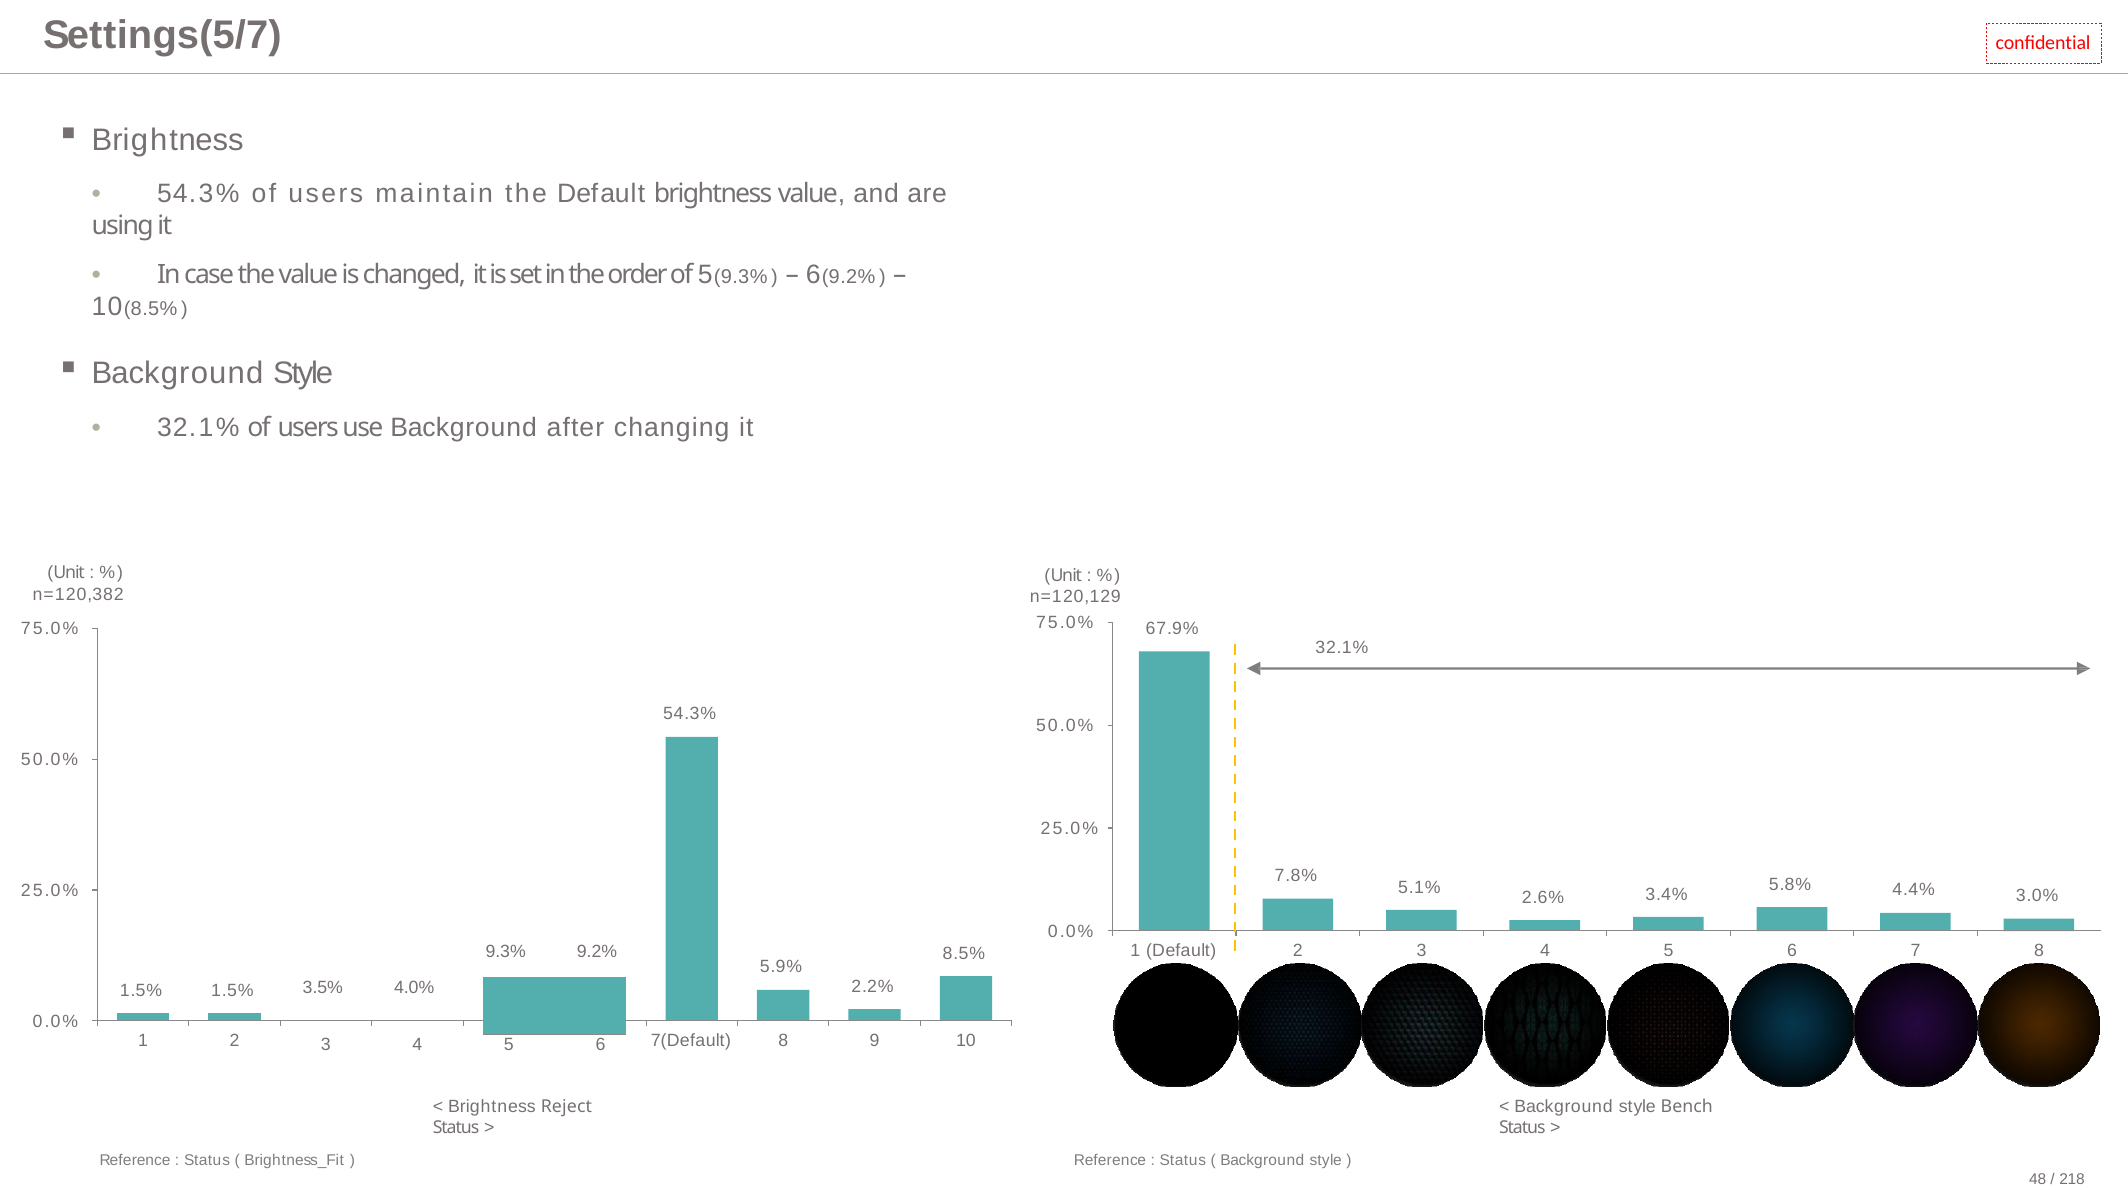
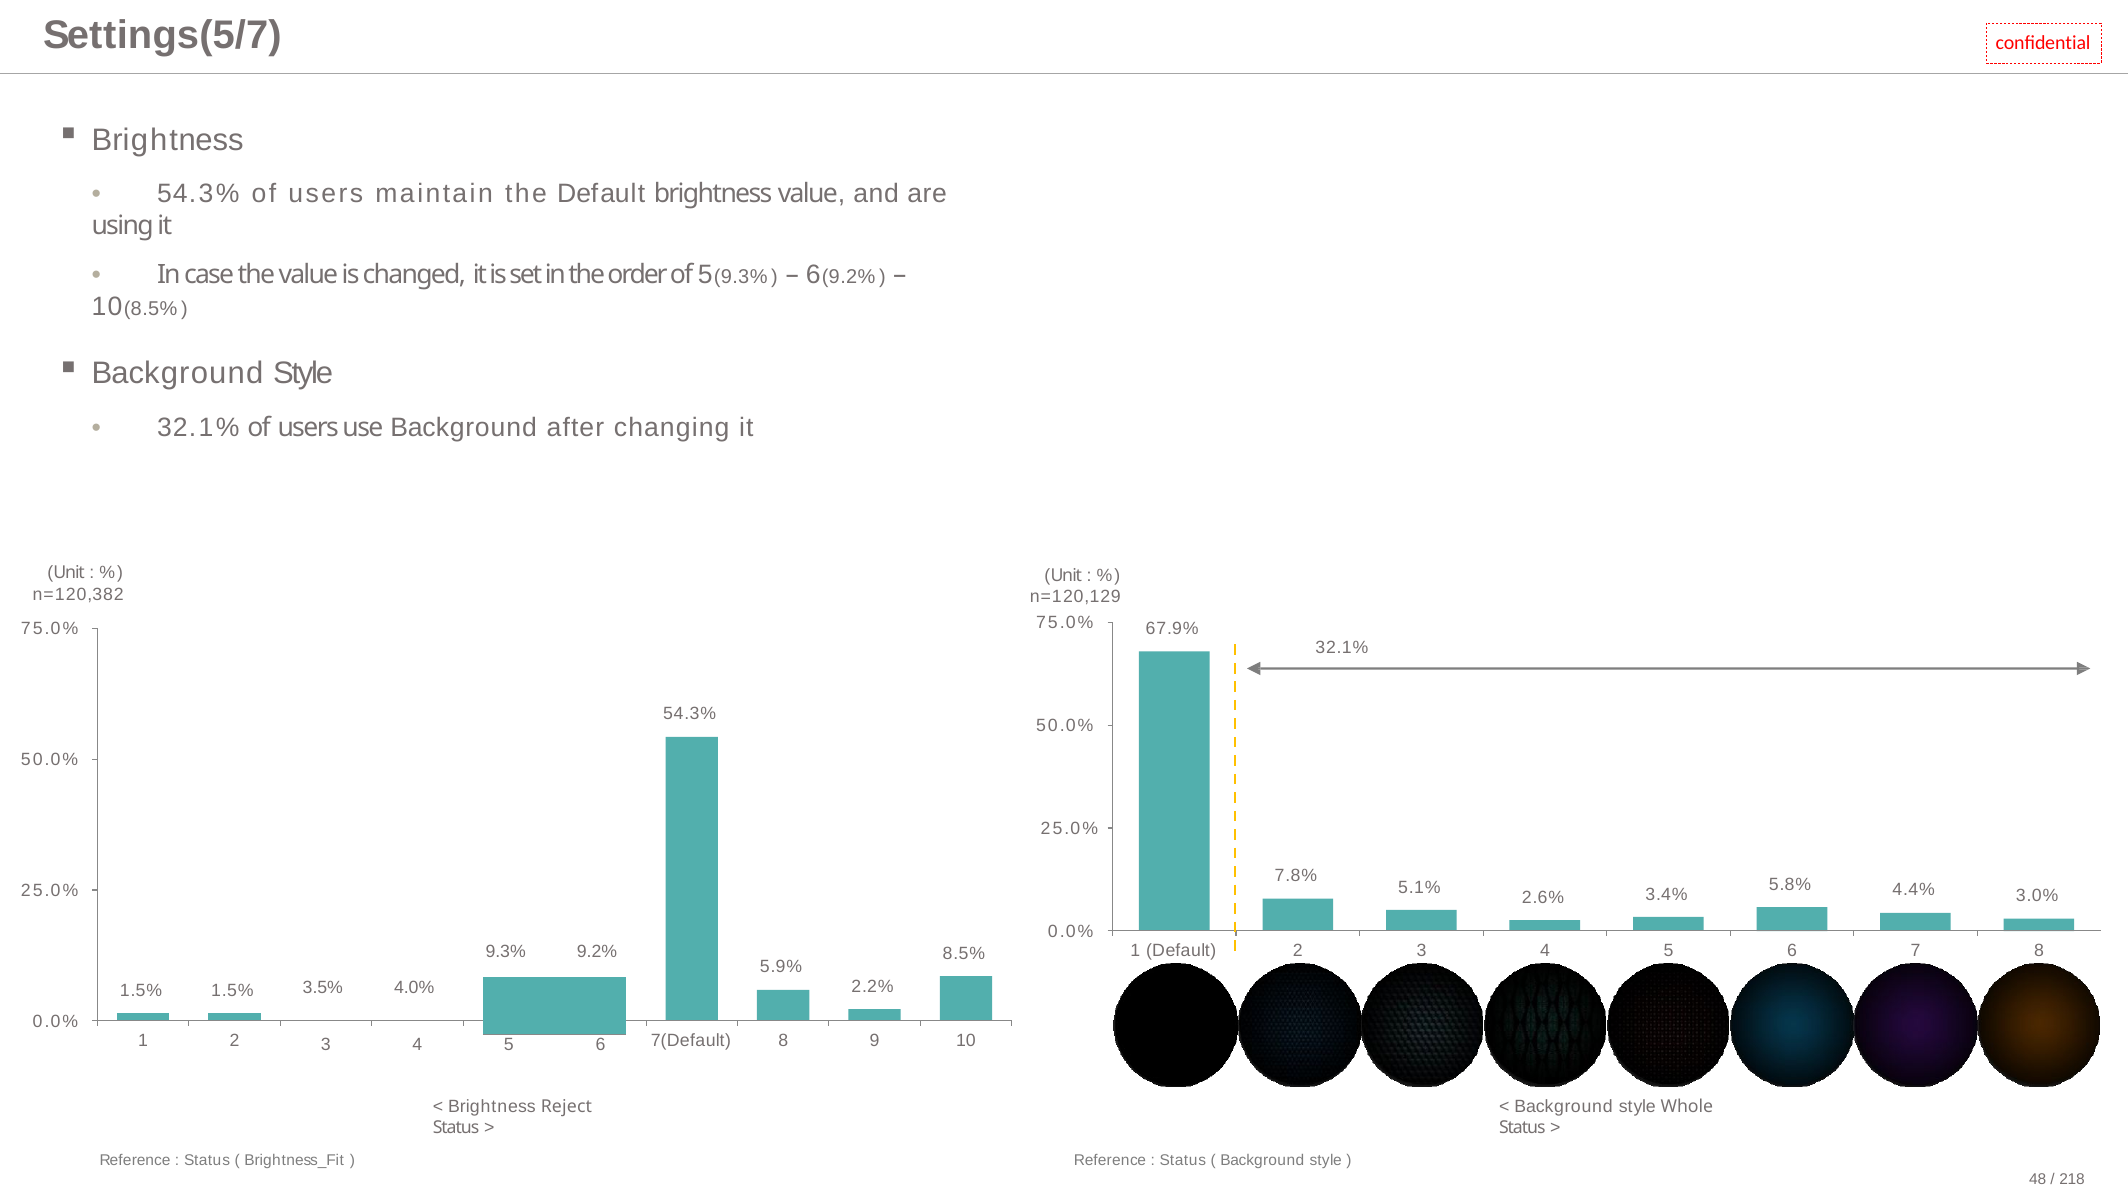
Bench: Bench -> Whole
